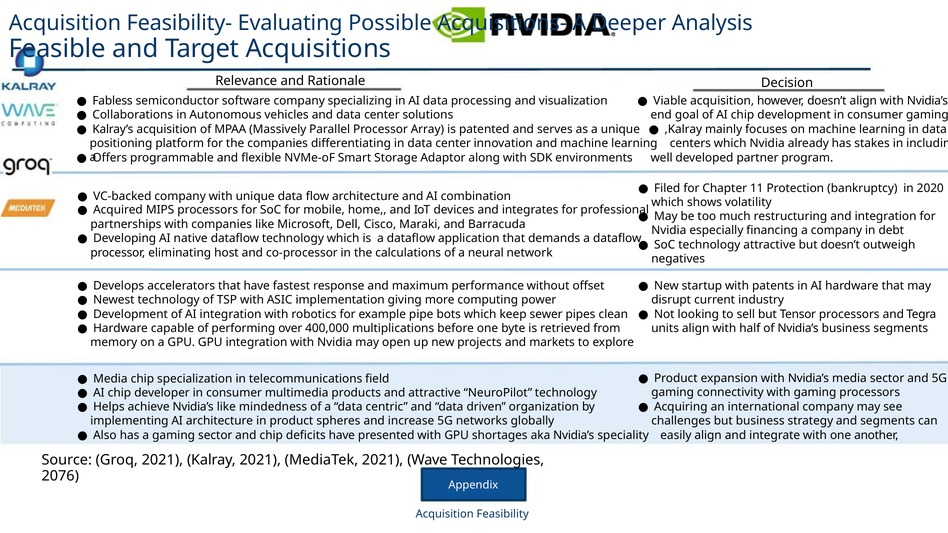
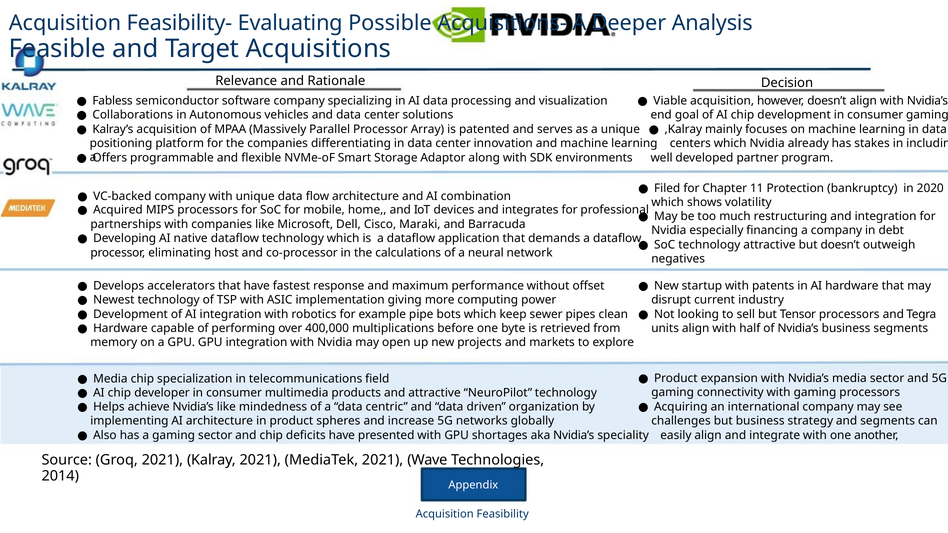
2076: 2076 -> 2014
